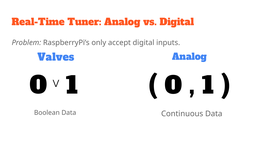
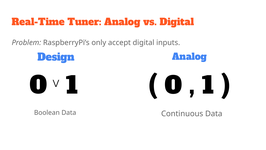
Valves: Valves -> Design
